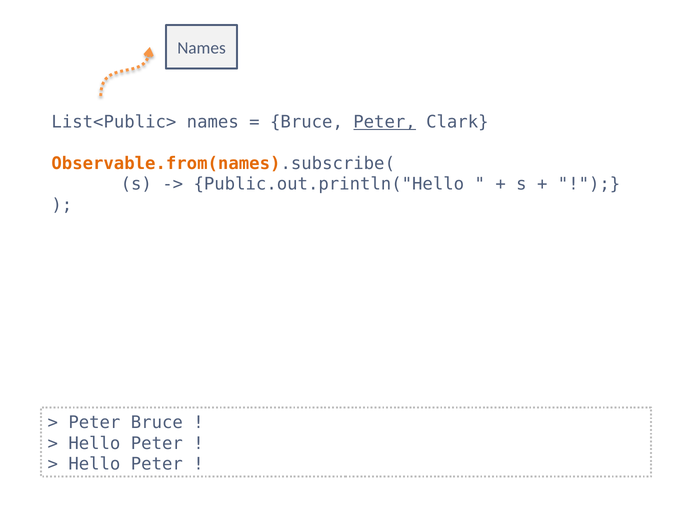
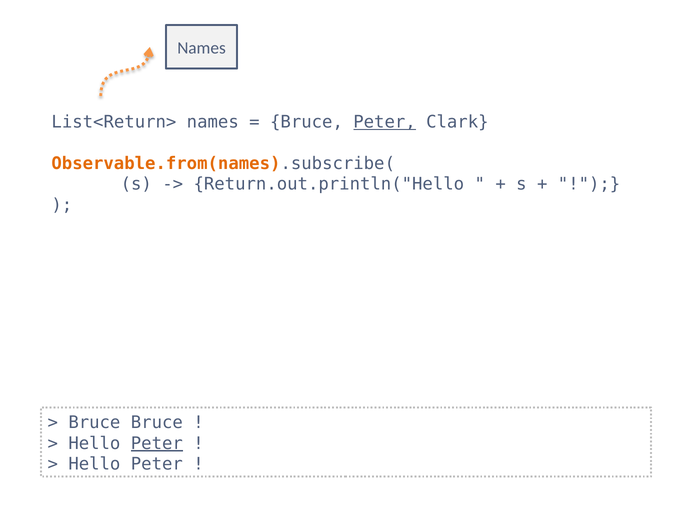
List<Public>: List<Public> -> List<Return>
Public.out.println("Hello: Public.out.println("Hello -> Return.out.println("Hello
Peter at (94, 423): Peter -> Bruce
Peter at (157, 443) underline: none -> present
